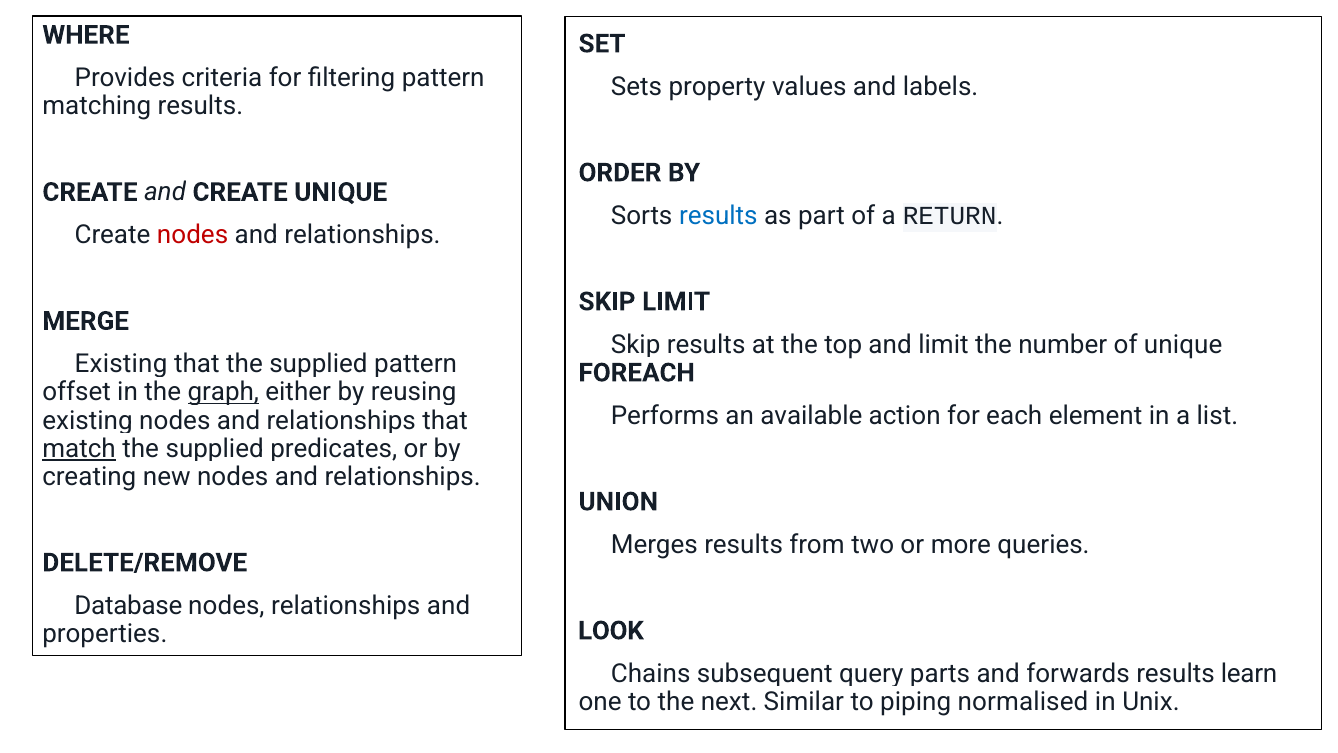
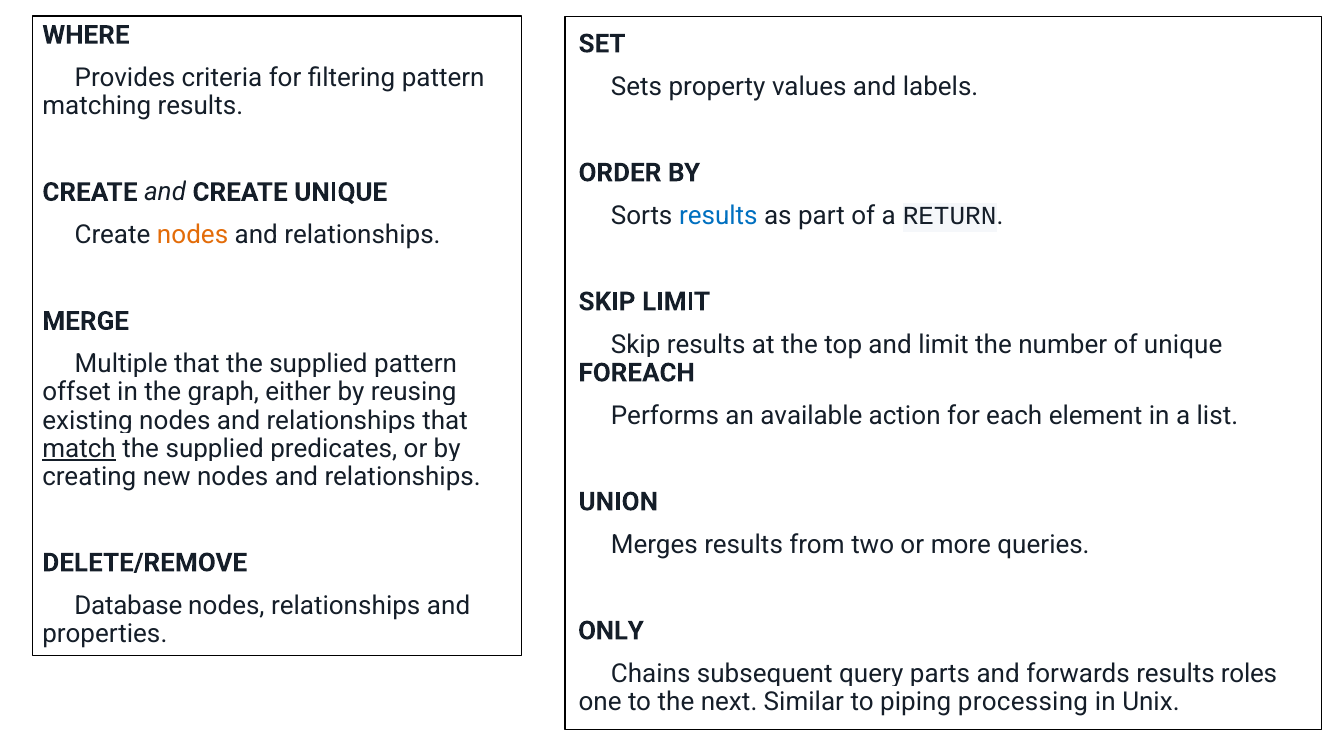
nodes at (193, 235) colour: red -> orange
Existing at (121, 364): Existing -> Multiple
graph underline: present -> none
LOOK: LOOK -> ONLY
learn: learn -> roles
normalised: normalised -> processing
